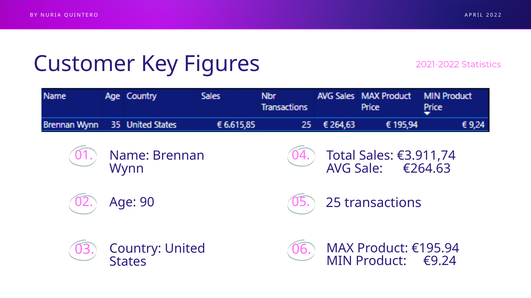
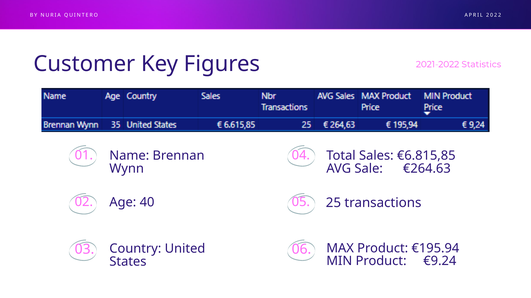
€3.911,74: €3.911,74 -> €6.815,85
90: 90 -> 40
